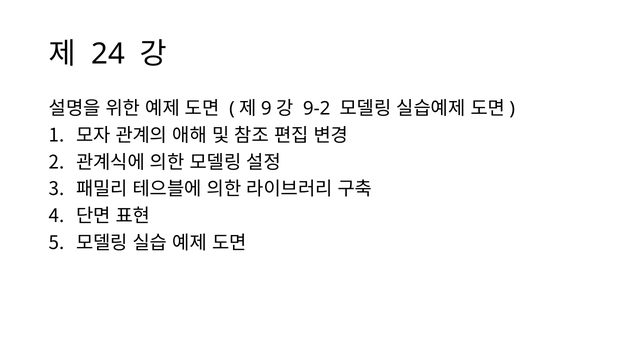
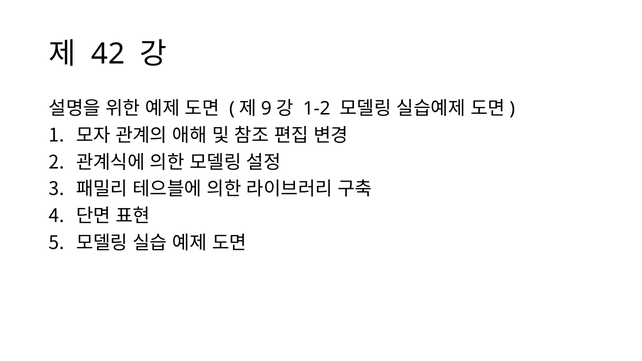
24: 24 -> 42
9-2: 9-2 -> 1-2
